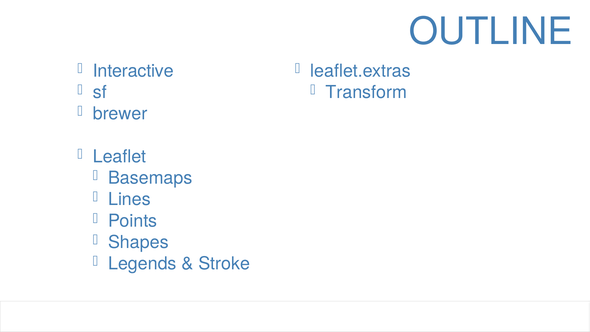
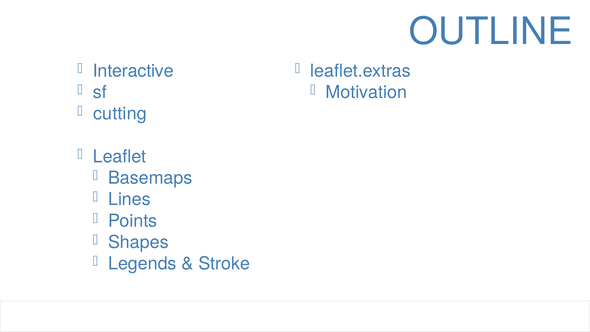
Transform: Transform -> Motivation
brewer: brewer -> cutting
